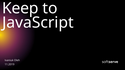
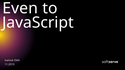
Keep: Keep -> Even
